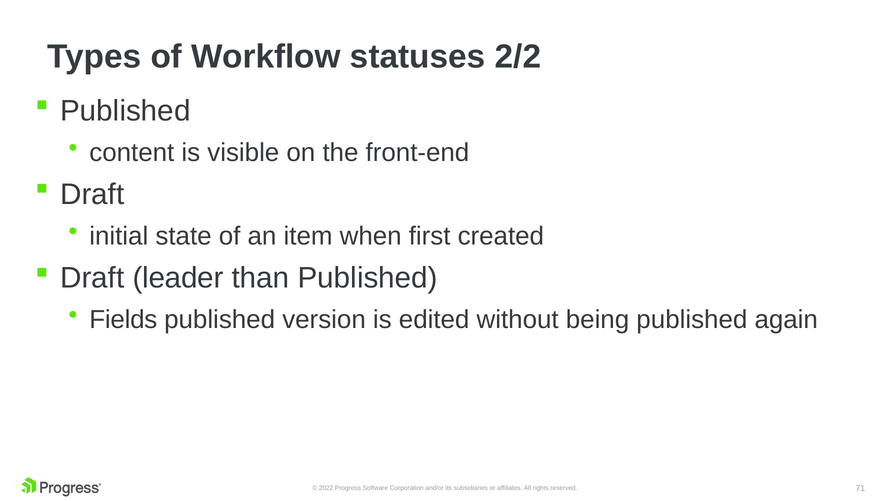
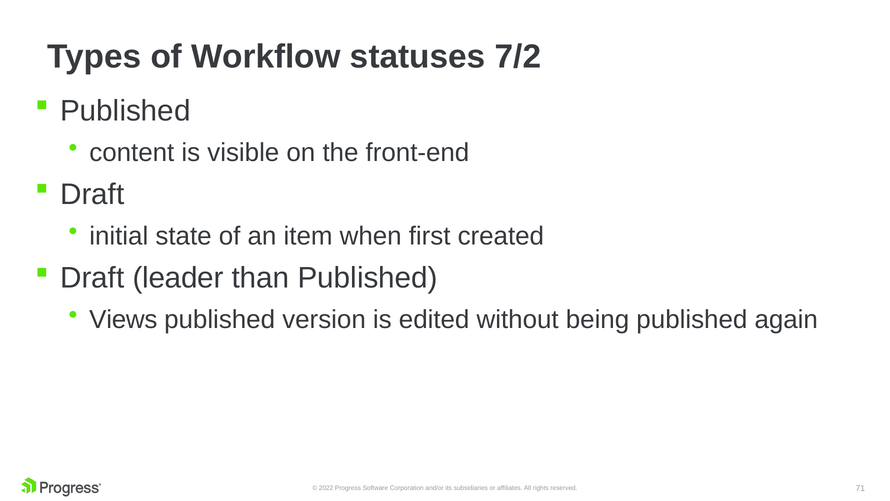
2/2: 2/2 -> 7/2
Fields: Fields -> Views
